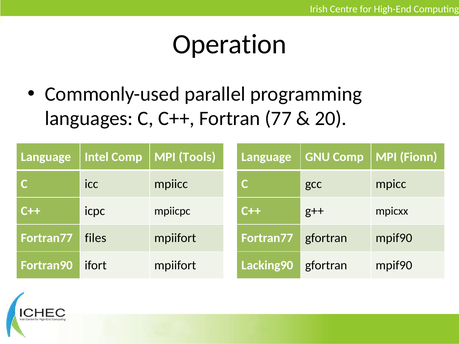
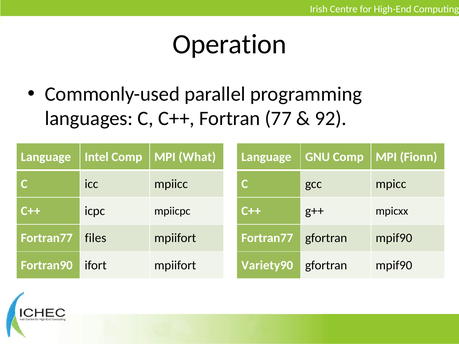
20: 20 -> 92
Tools: Tools -> What
Lacking90: Lacking90 -> Variety90
